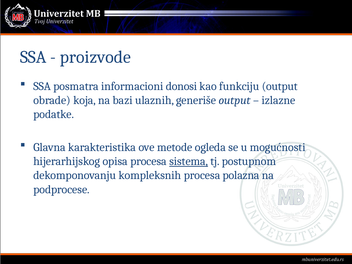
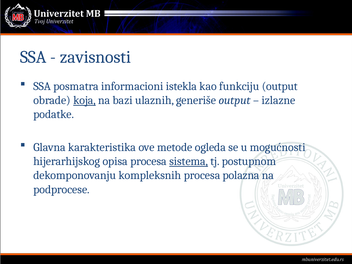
proizvode: proizvode -> zavisnosti
donosi: donosi -> istekla
koja underline: none -> present
